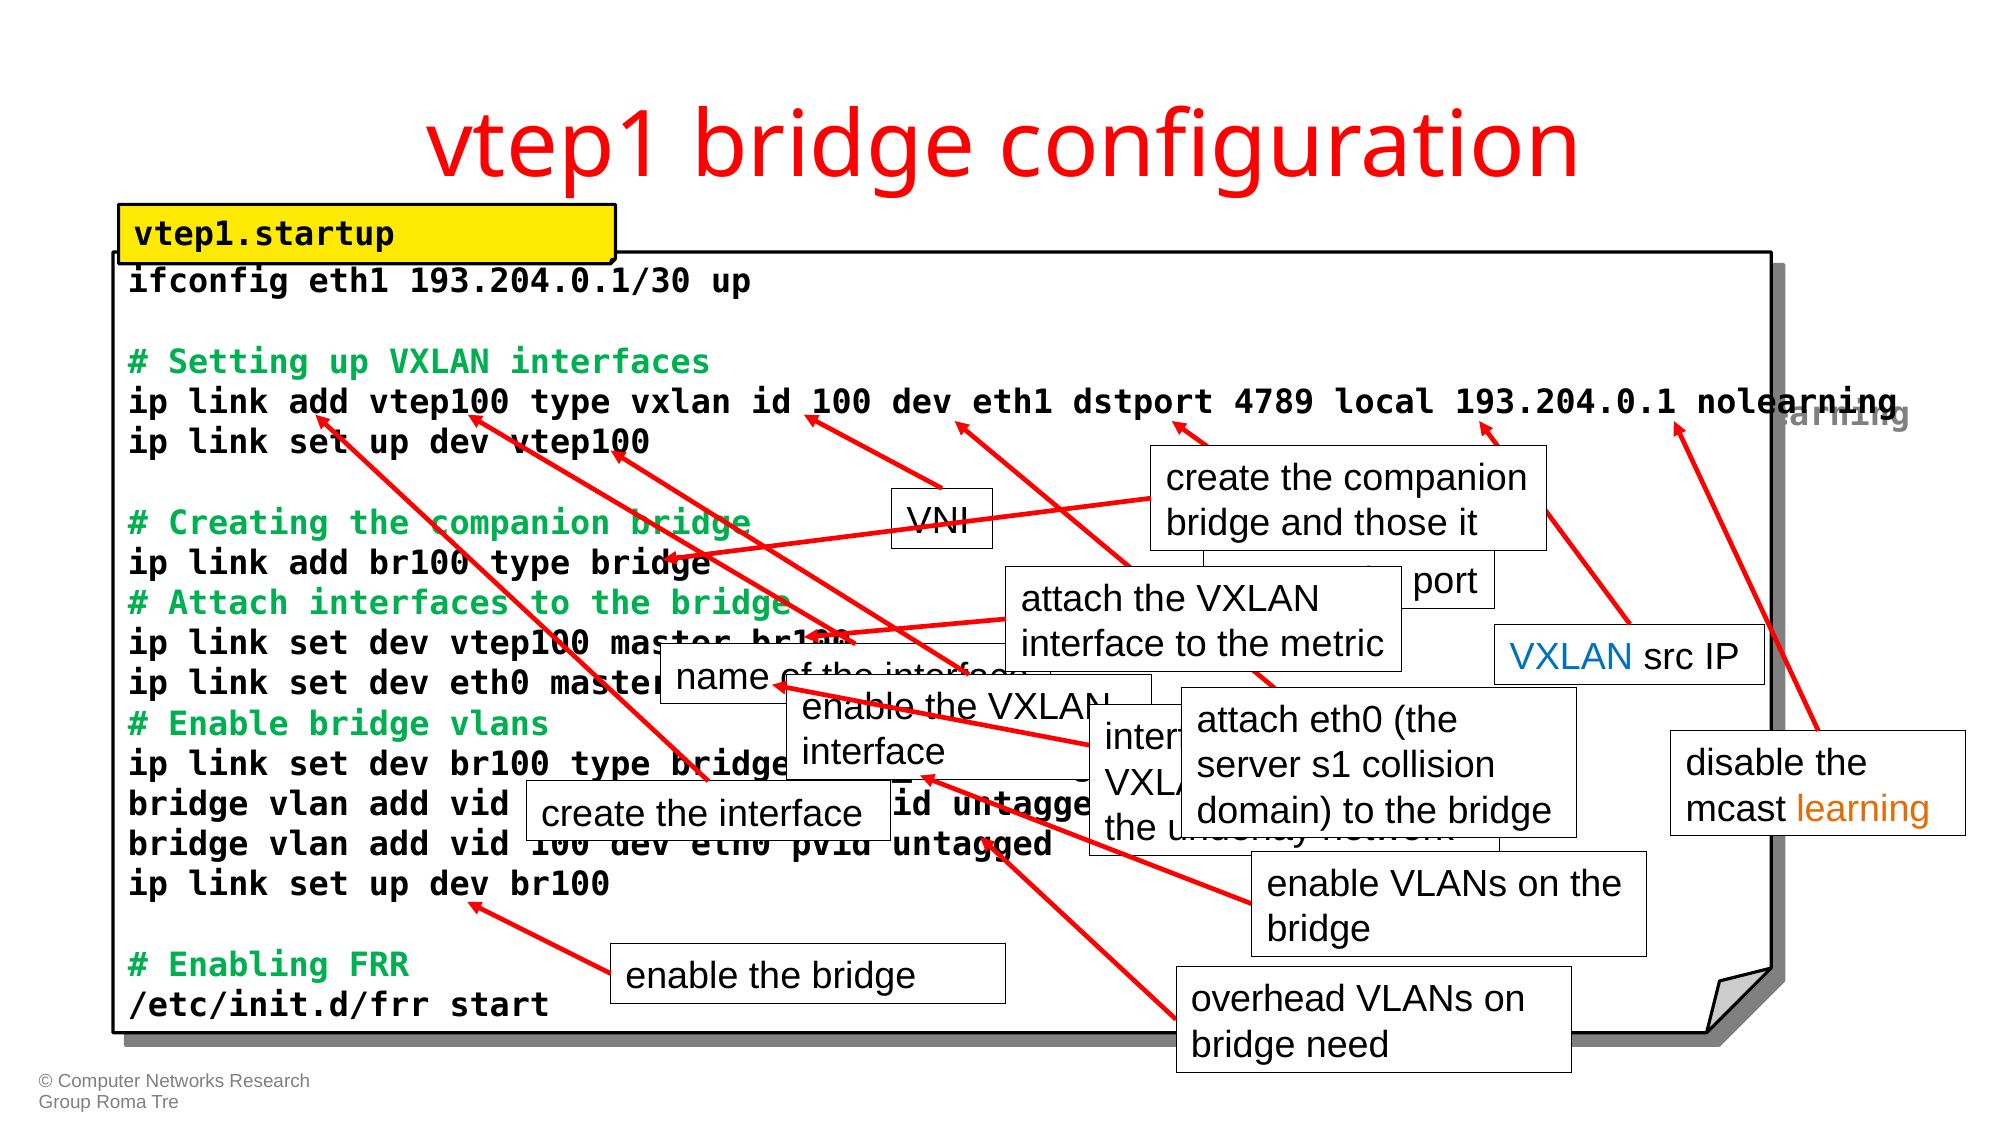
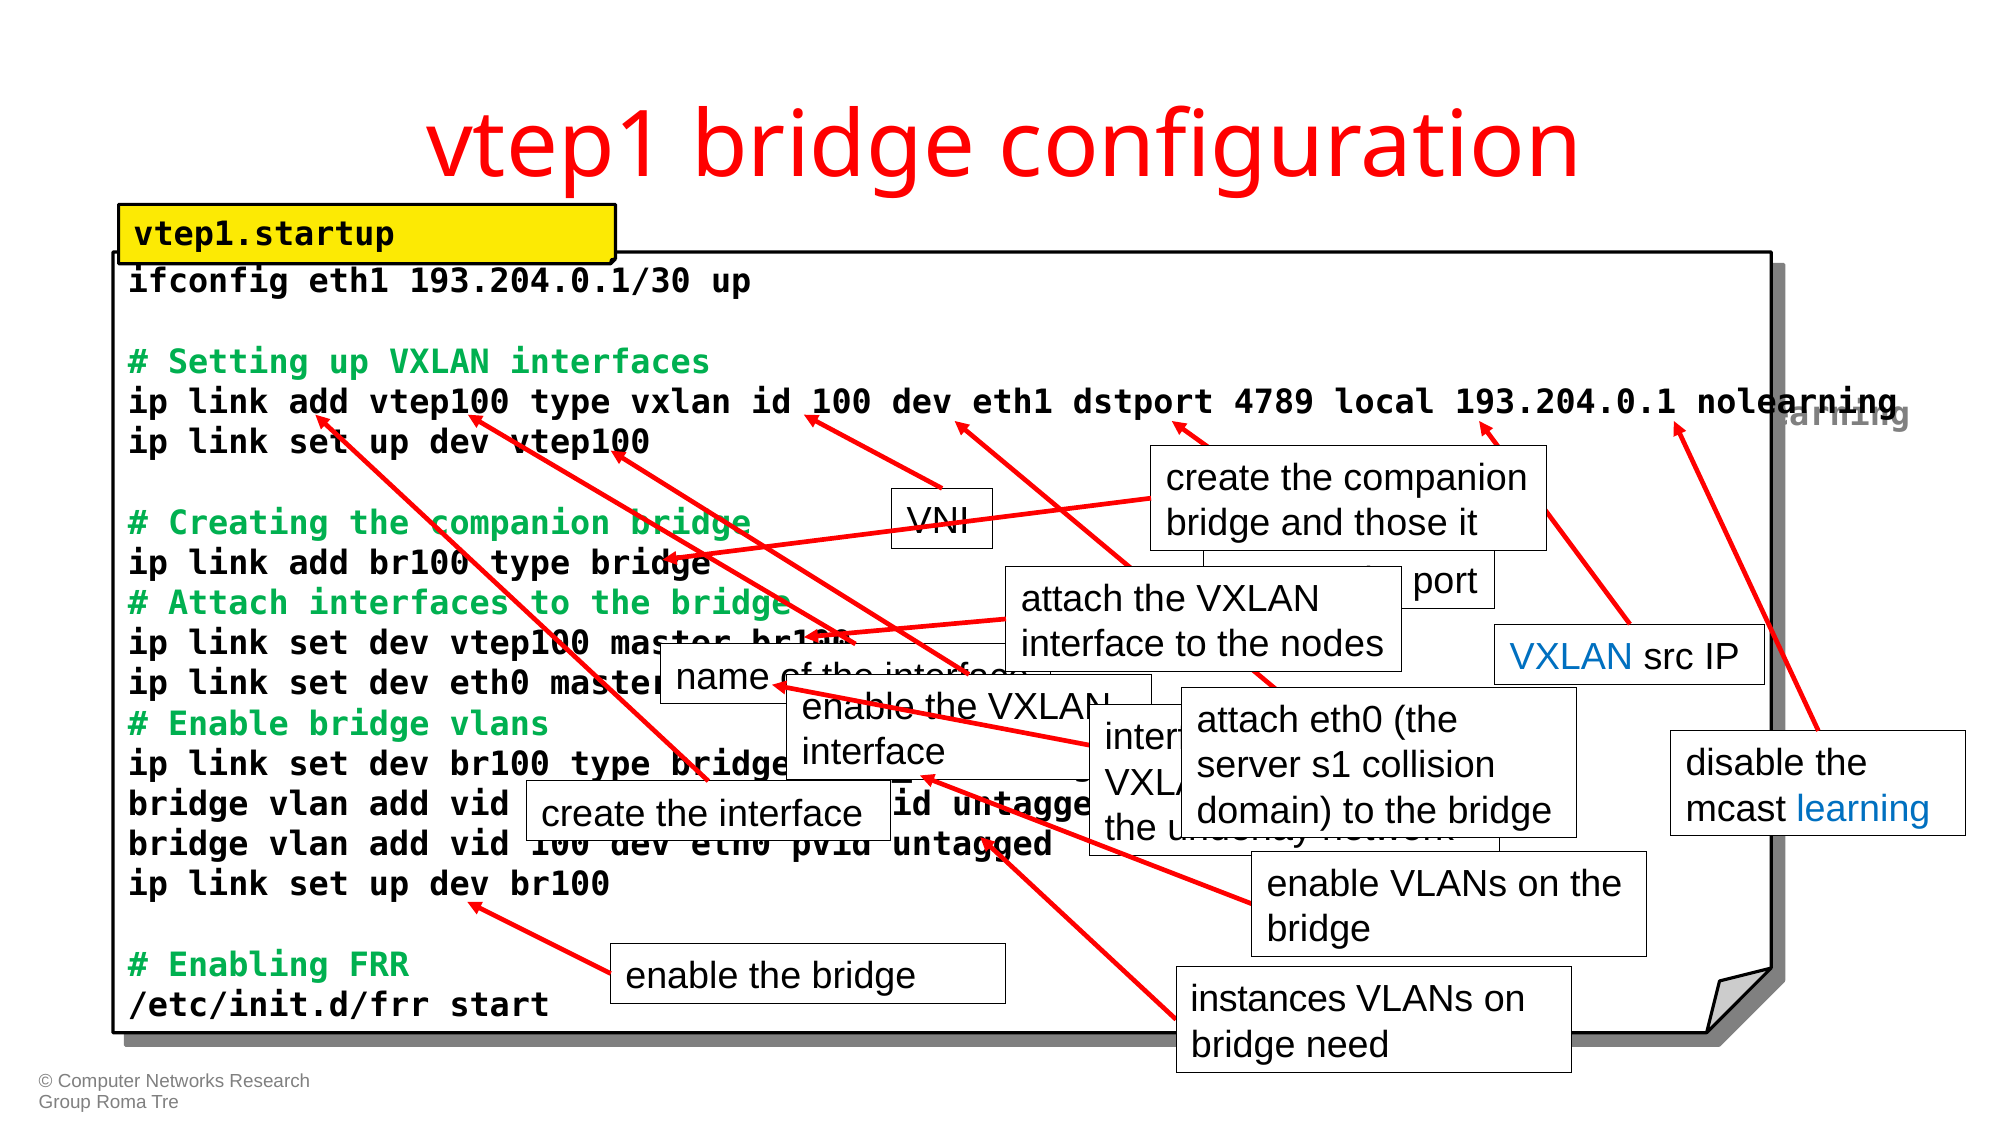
metric: metric -> nodes
learning colour: orange -> blue
overhead: overhead -> instances
